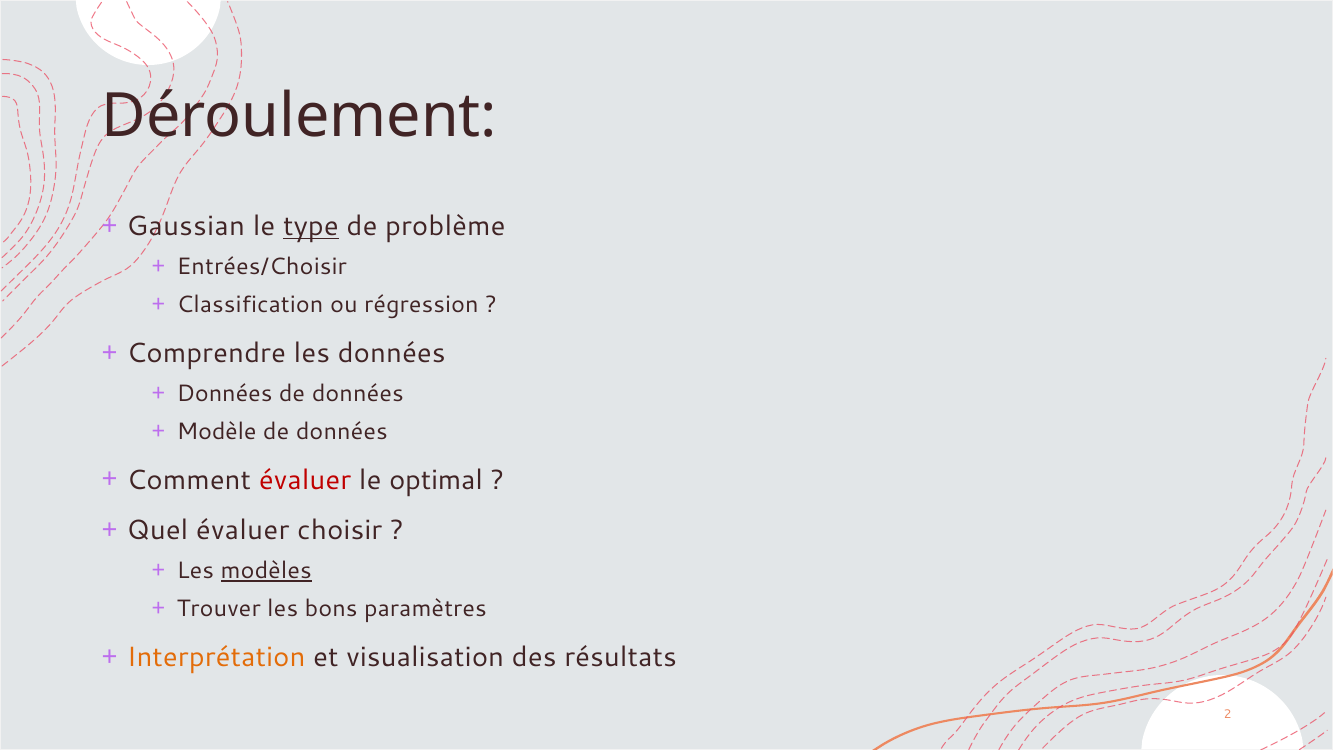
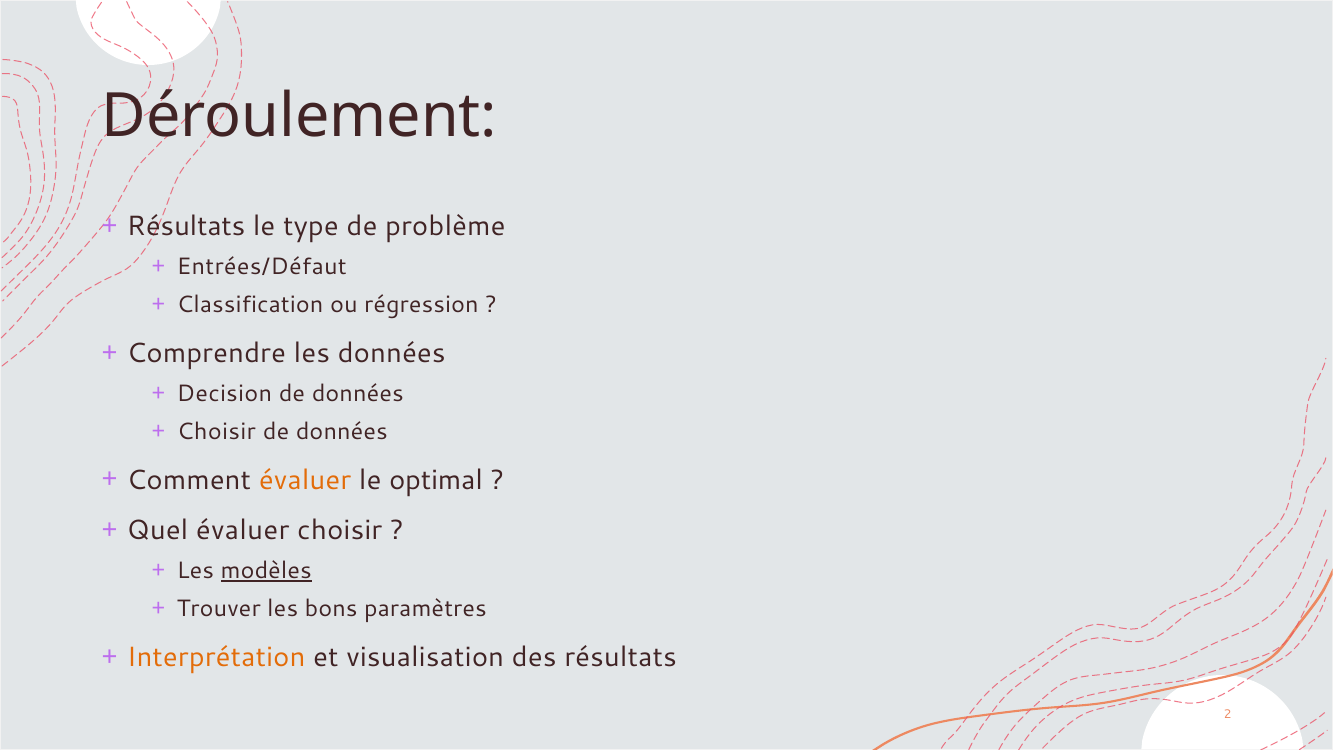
Gaussian at (186, 227): Gaussian -> Résultats
type underline: present -> none
Entrées/Choisir: Entrées/Choisir -> Entrées/Défaut
Données at (225, 394): Données -> Decision
Modèle at (217, 432): Modèle -> Choisir
évaluer at (305, 480) colour: red -> orange
